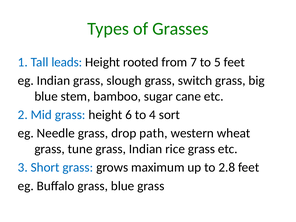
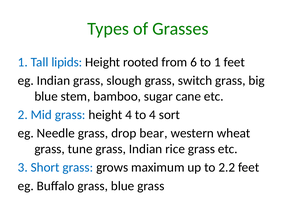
leads: leads -> lipids
7: 7 -> 6
to 5: 5 -> 1
height 6: 6 -> 4
path: path -> bear
2.8: 2.8 -> 2.2
